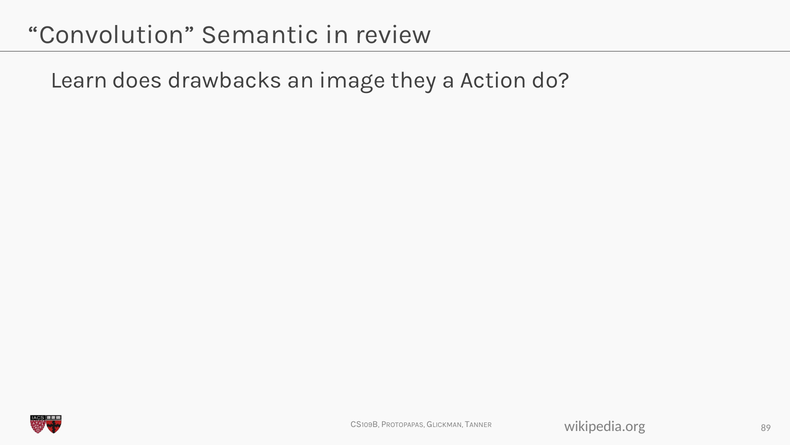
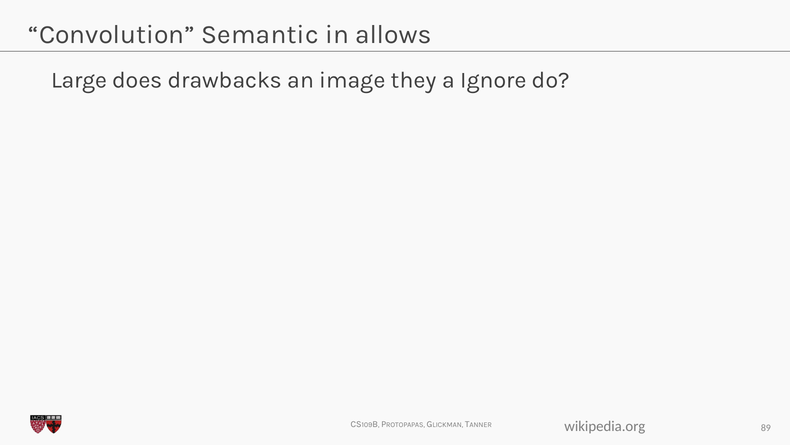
review: review -> allows
Learn: Learn -> Large
Action: Action -> Ignore
